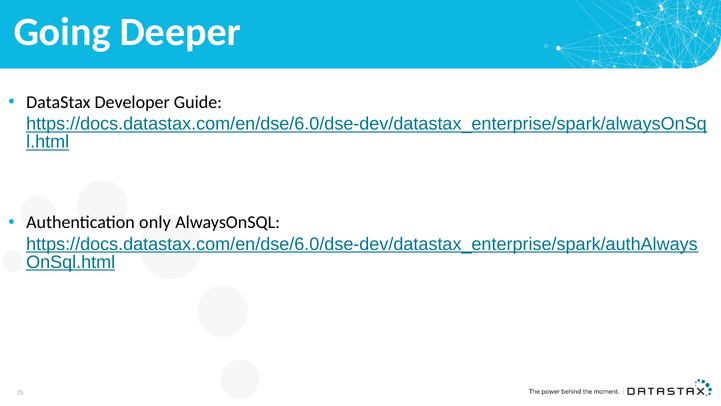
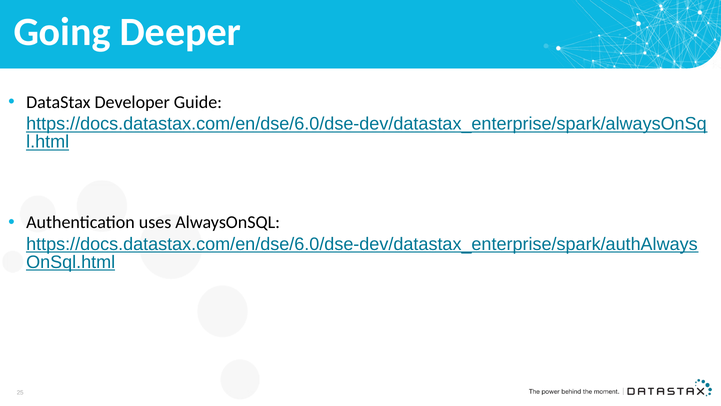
only: only -> uses
